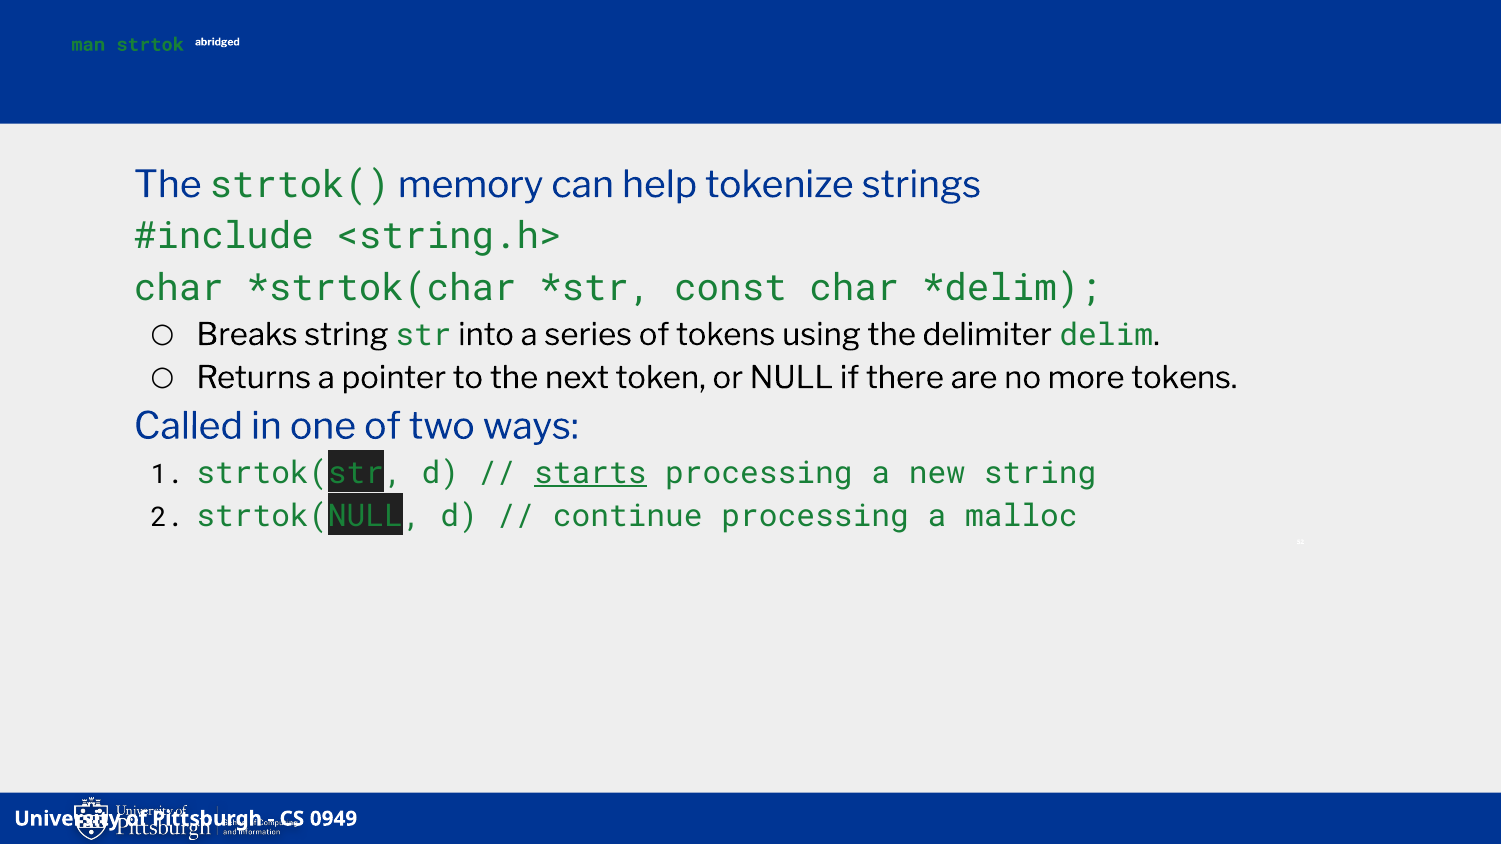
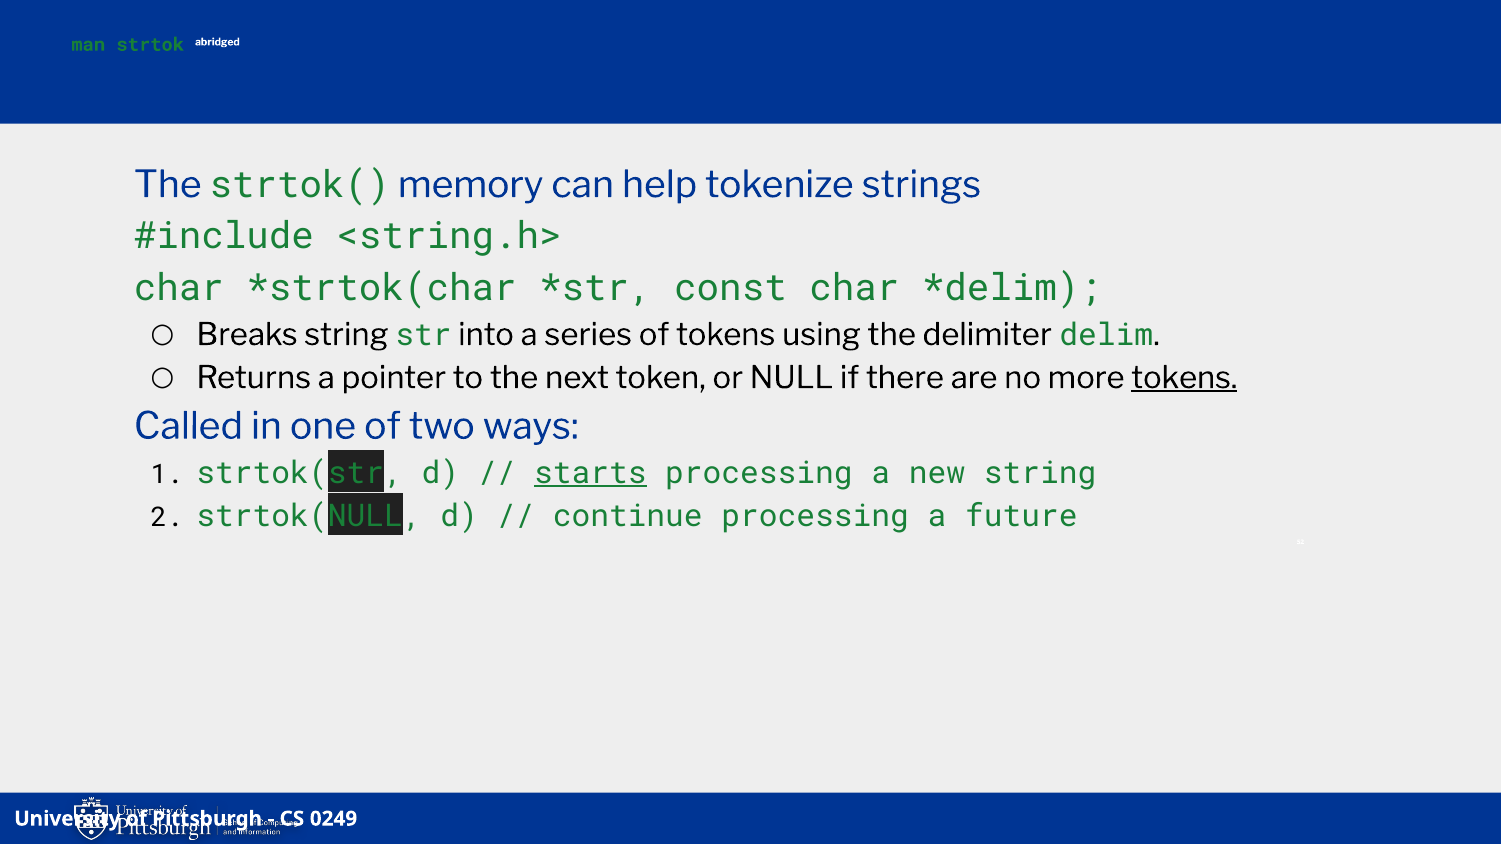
tokens at (1184, 378) underline: none -> present
malloc: malloc -> future
0949: 0949 -> 0249
